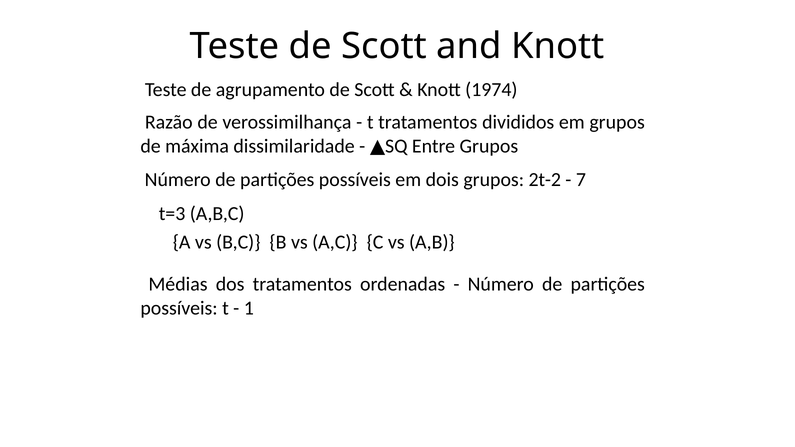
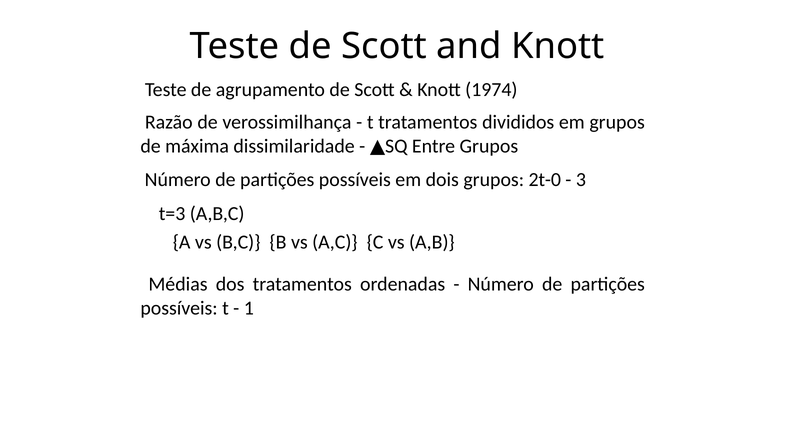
2t-2: 2t-2 -> 2t-0
7: 7 -> 3
